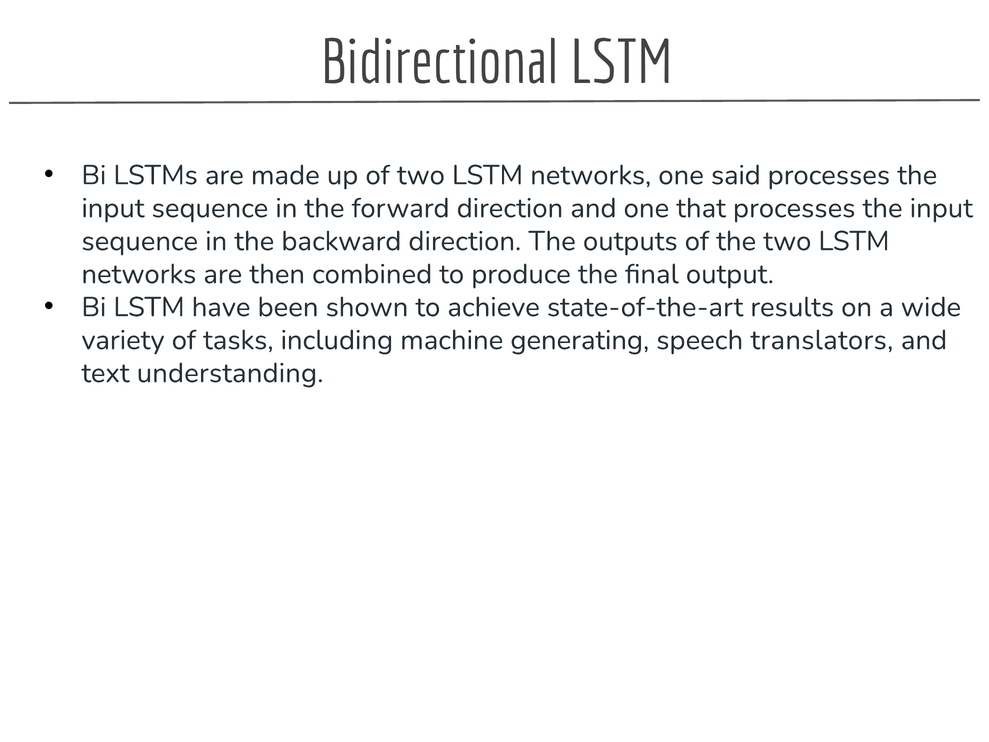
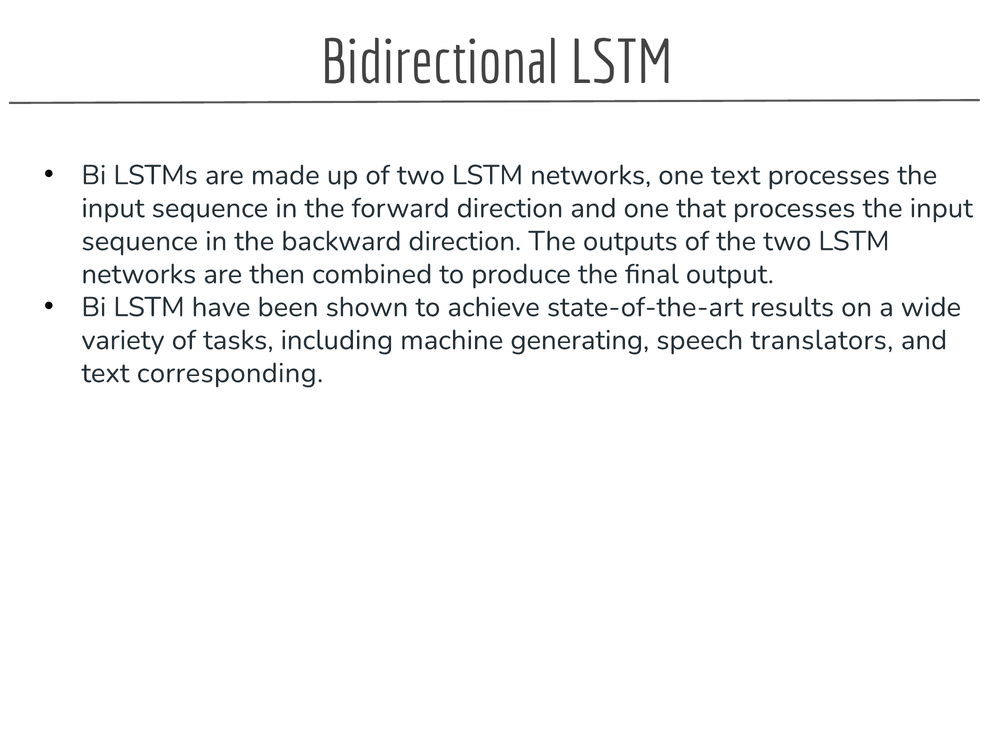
one said: said -> text
understanding: understanding -> corresponding
